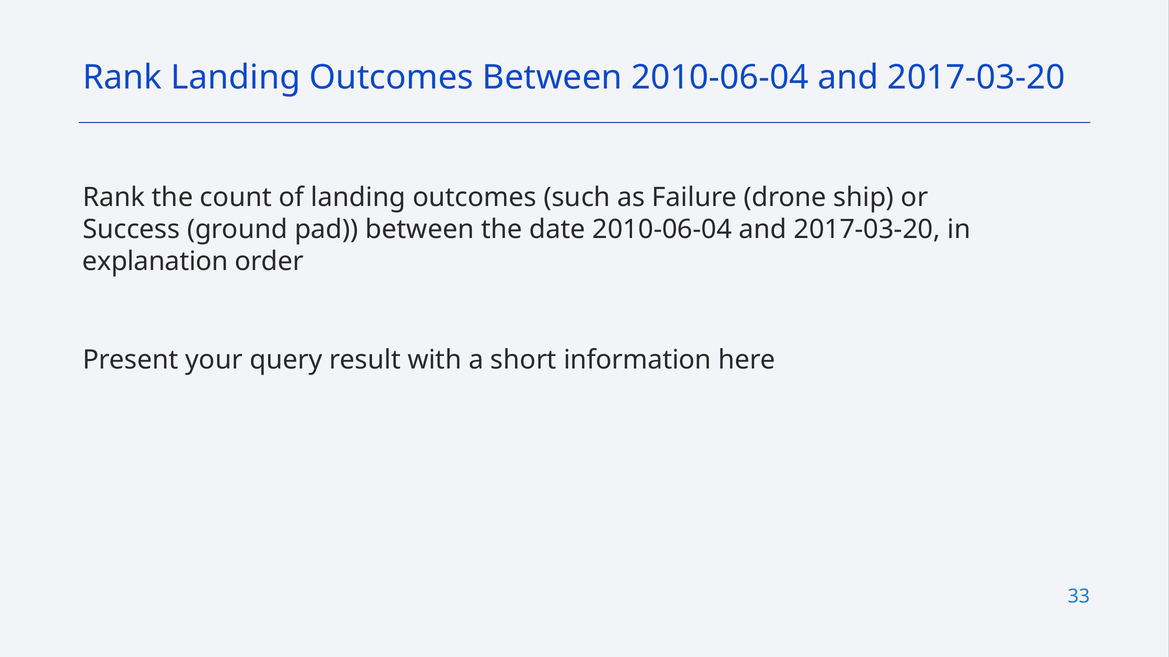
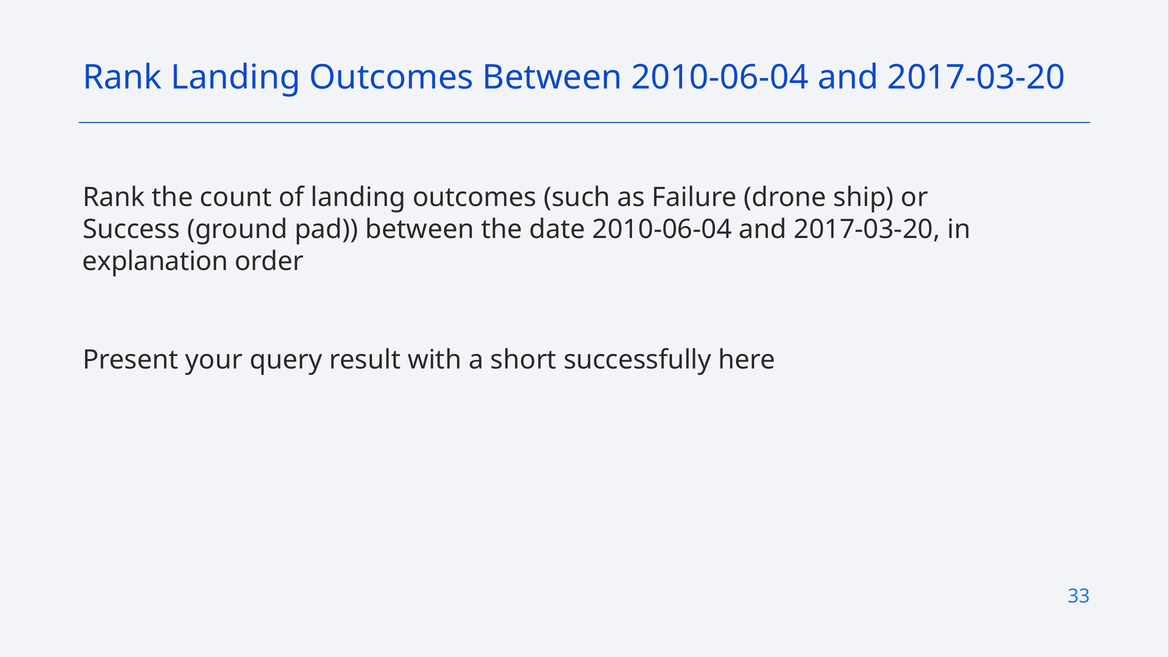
information: information -> successfully
